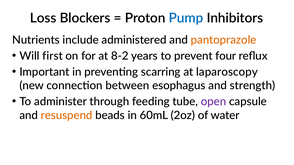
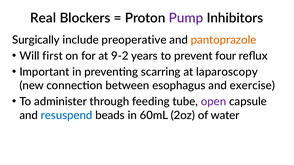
Loss: Loss -> Real
Pump colour: blue -> purple
Nutrients: Nutrients -> Surgically
administered: administered -> preoperative
8-2: 8-2 -> 9-2
strength: strength -> exercise
resuspend colour: orange -> blue
